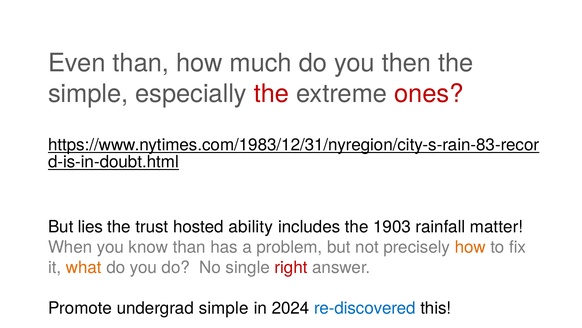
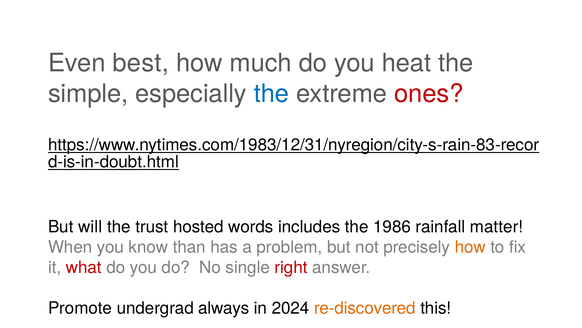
Even than: than -> best
then: then -> heat
the at (271, 93) colour: red -> blue
lies: lies -> will
ability: ability -> words
1903: 1903 -> 1986
what colour: orange -> red
undergrad simple: simple -> always
re-discovered colour: blue -> orange
